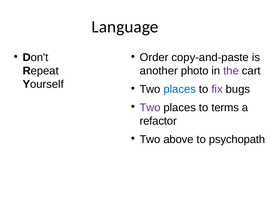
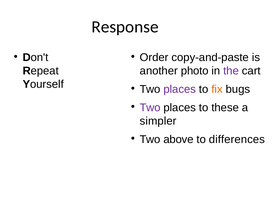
Language: Language -> Response
places at (180, 89) colour: blue -> purple
fix colour: purple -> orange
terms: terms -> these
refactor: refactor -> simpler
psychopath: psychopath -> differences
